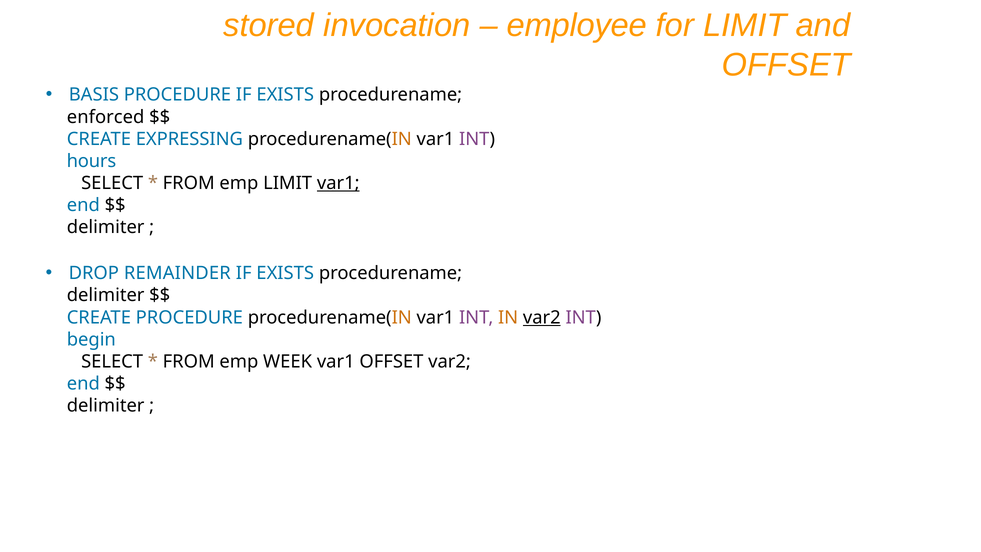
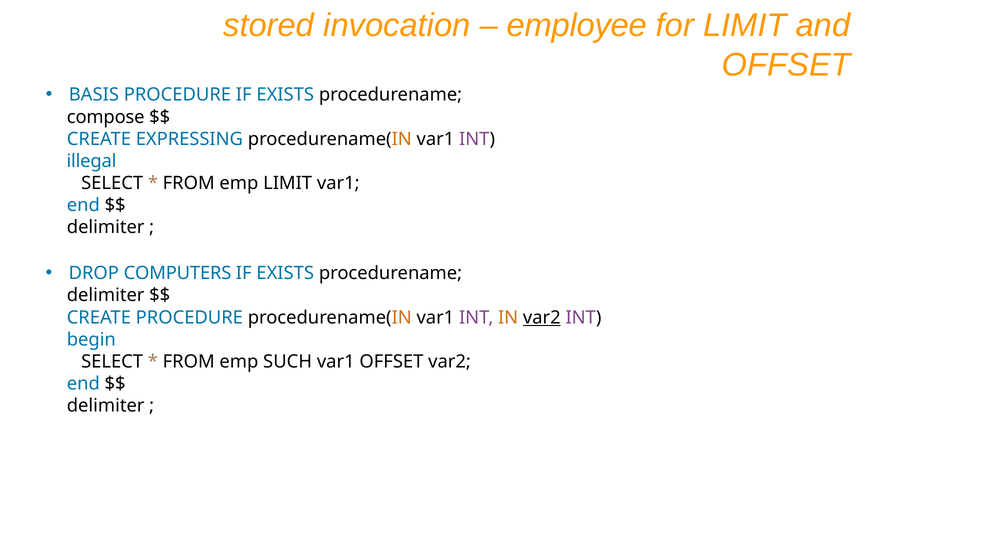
enforced: enforced -> compose
hours: hours -> illegal
var1 at (338, 183) underline: present -> none
REMAINDER: REMAINDER -> COMPUTERS
WEEK: WEEK -> SUCH
